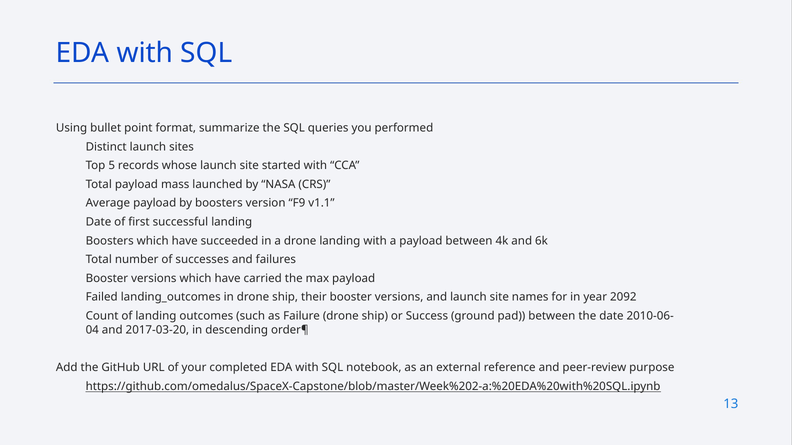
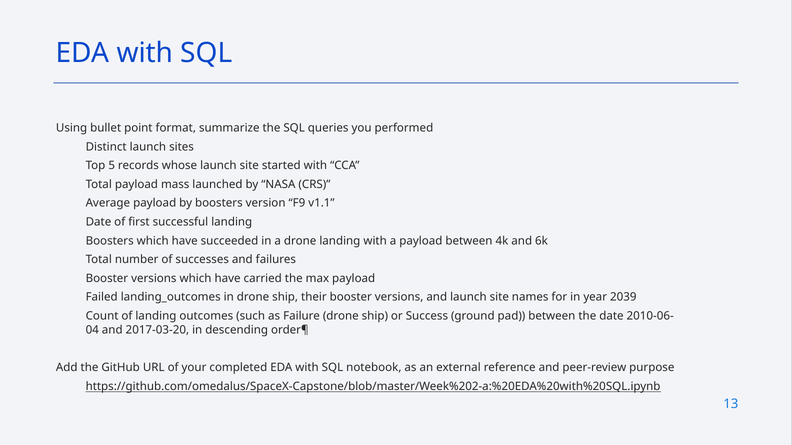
2092: 2092 -> 2039
